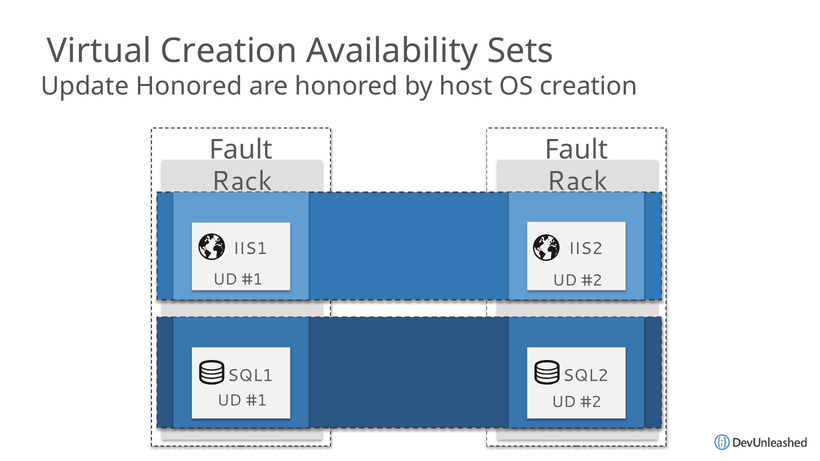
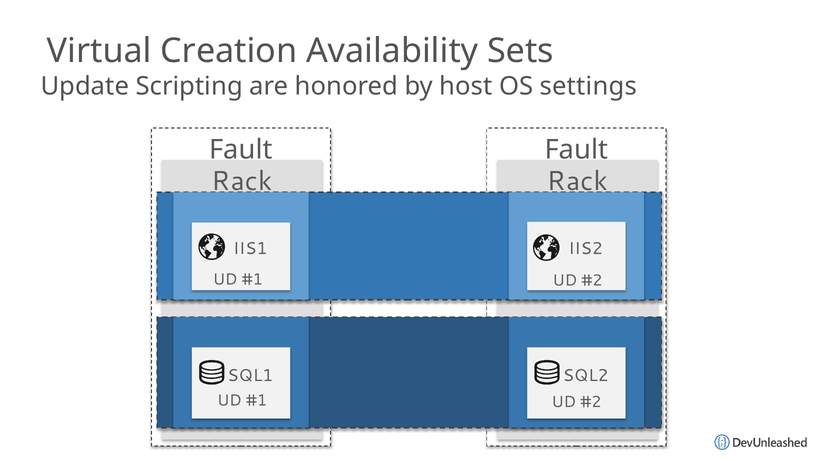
Update Honored: Honored -> Scripting
OS creation: creation -> settings
